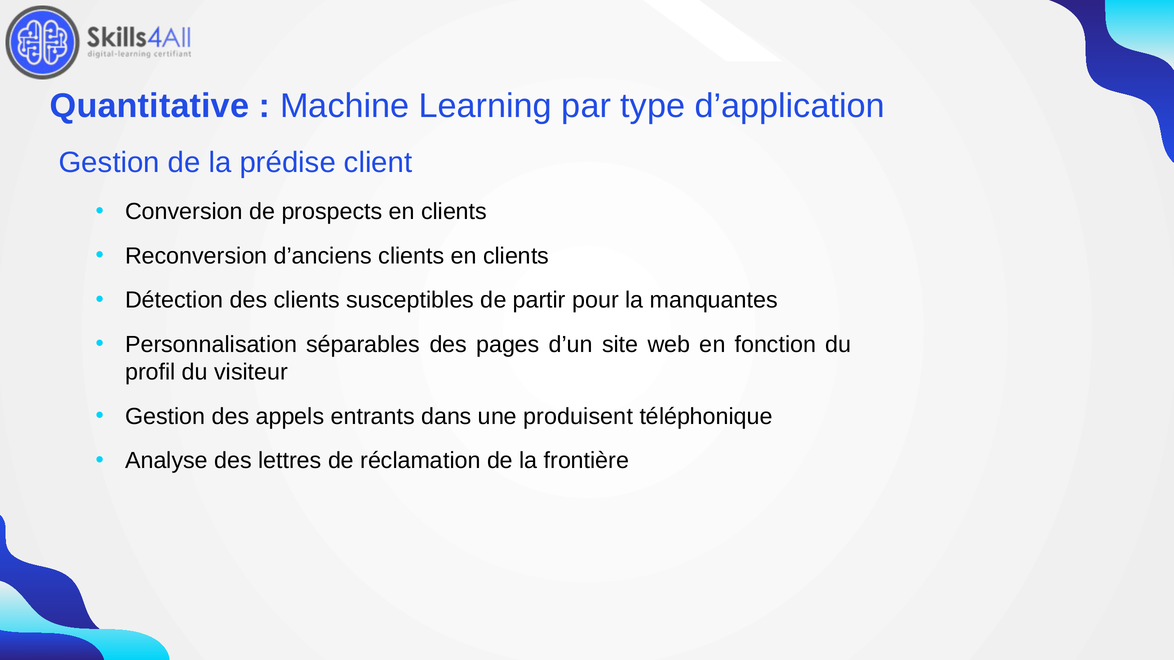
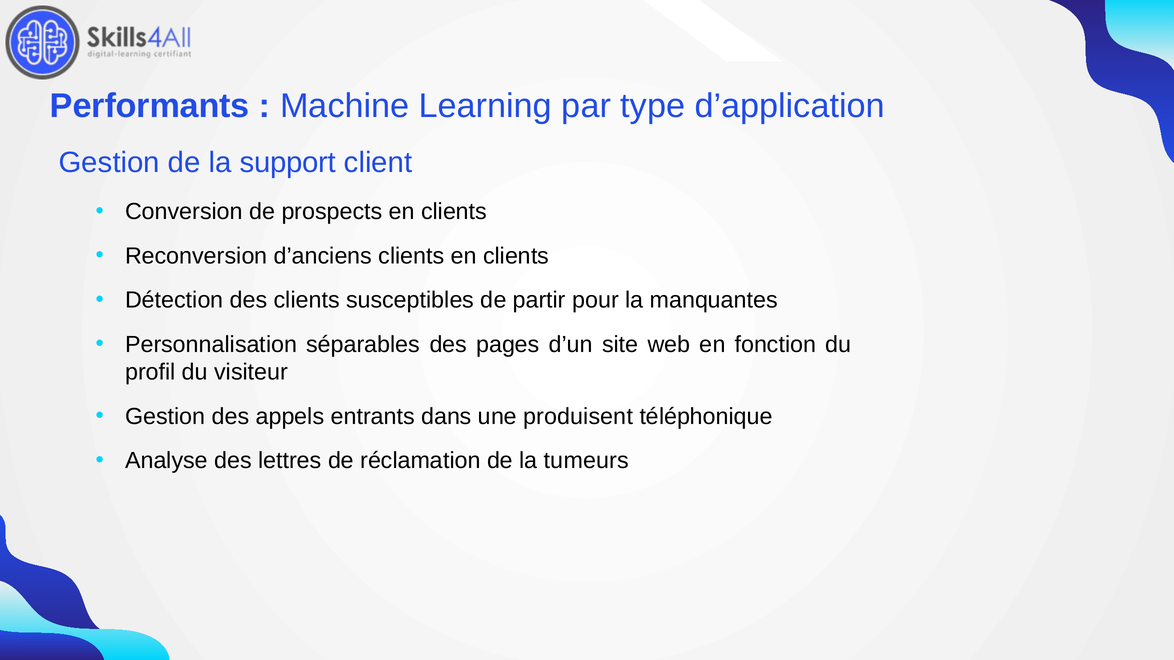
Quantitative: Quantitative -> Performants
prédise: prédise -> support
frontière: frontière -> tumeurs
